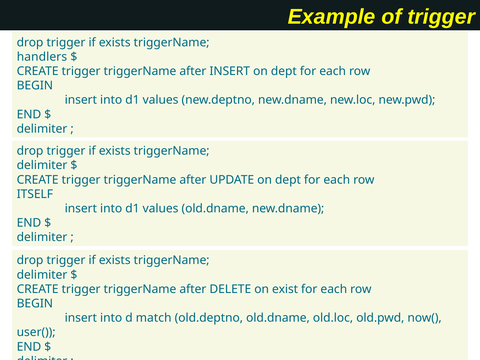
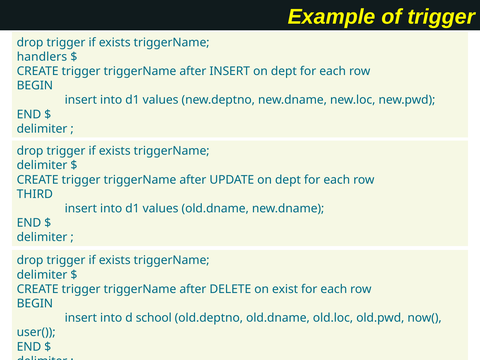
ITSELF: ITSELF -> THIRD
match: match -> school
